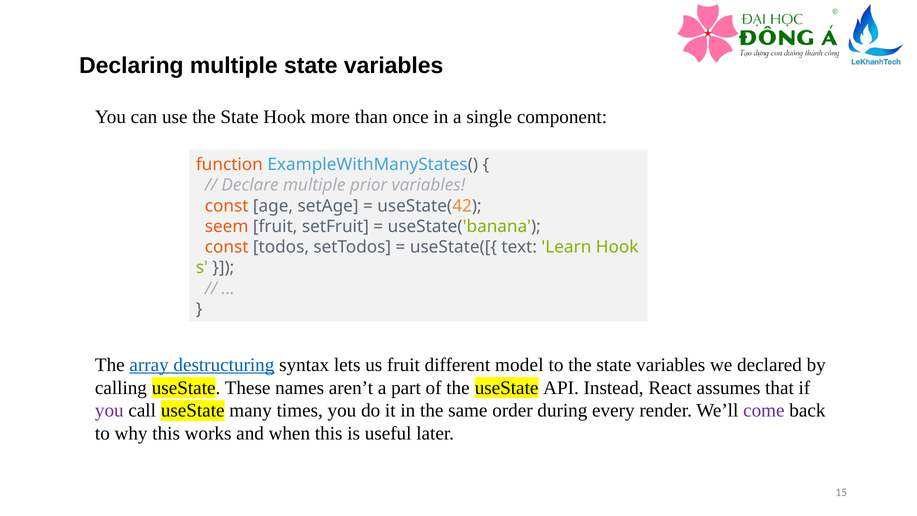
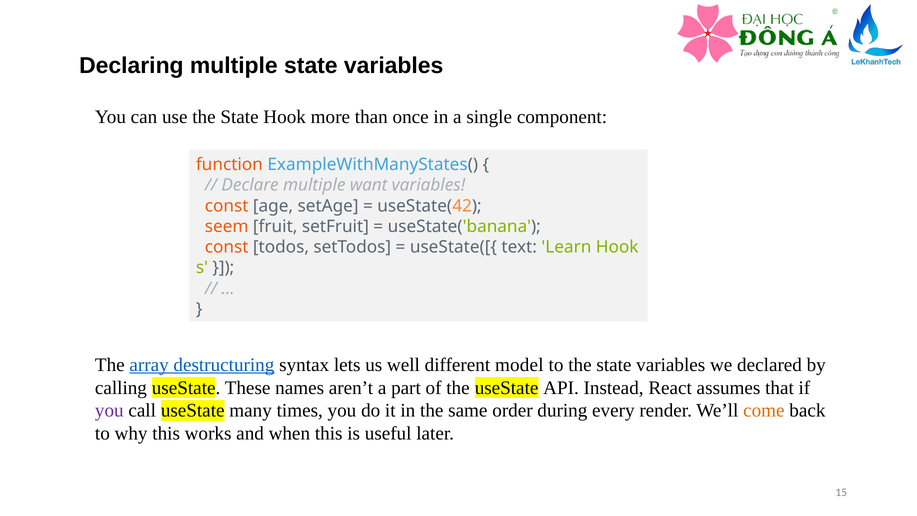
prior: prior -> want
us fruit: fruit -> well
come colour: purple -> orange
